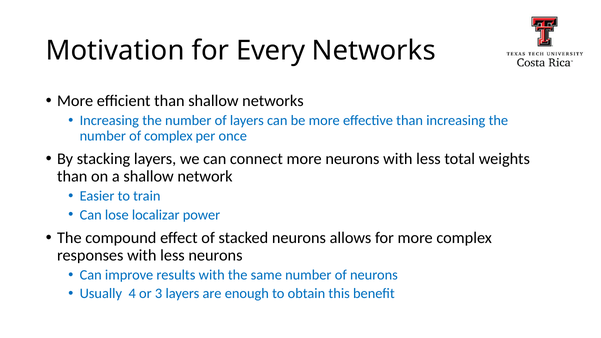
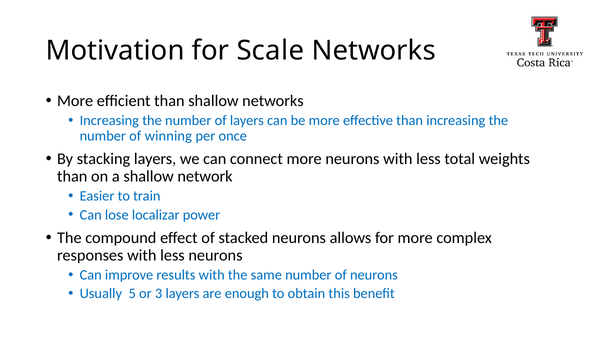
Every: Every -> Scale
of complex: complex -> winning
4: 4 -> 5
